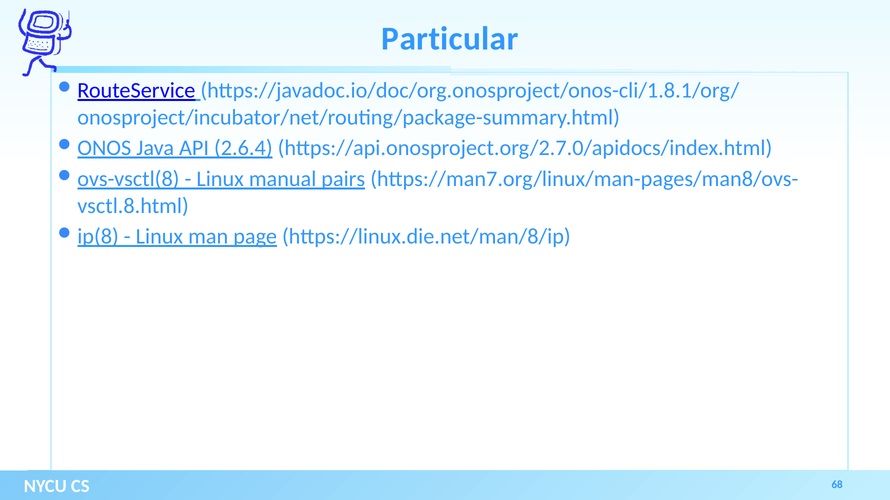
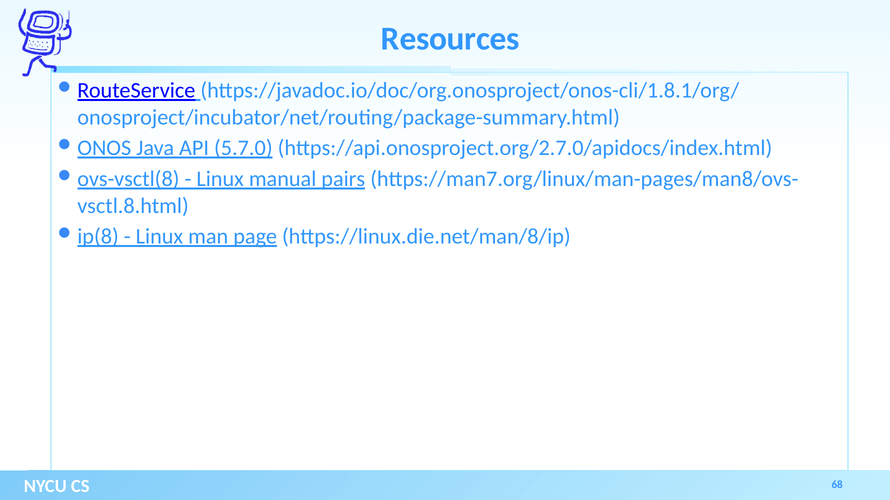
Particular: Particular -> Resources
2.6.4: 2.6.4 -> 5.7.0
